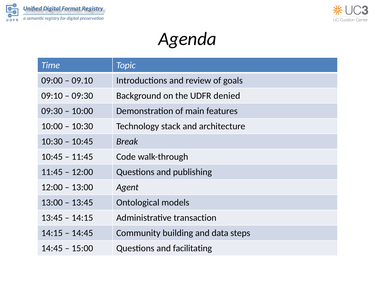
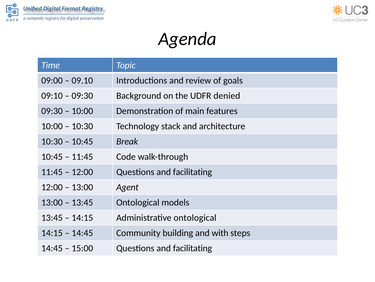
12:00 Questions and publishing: publishing -> facilitating
Administrative transaction: transaction -> ontological
data: data -> with
